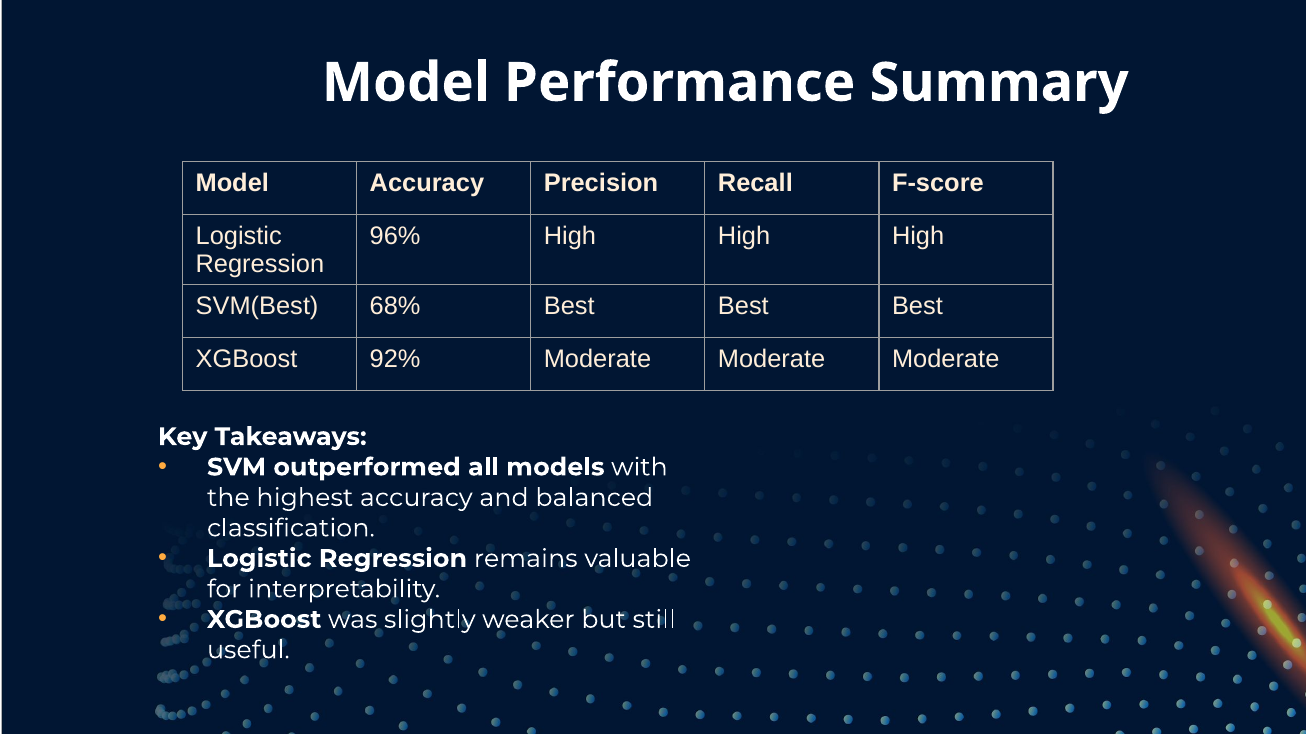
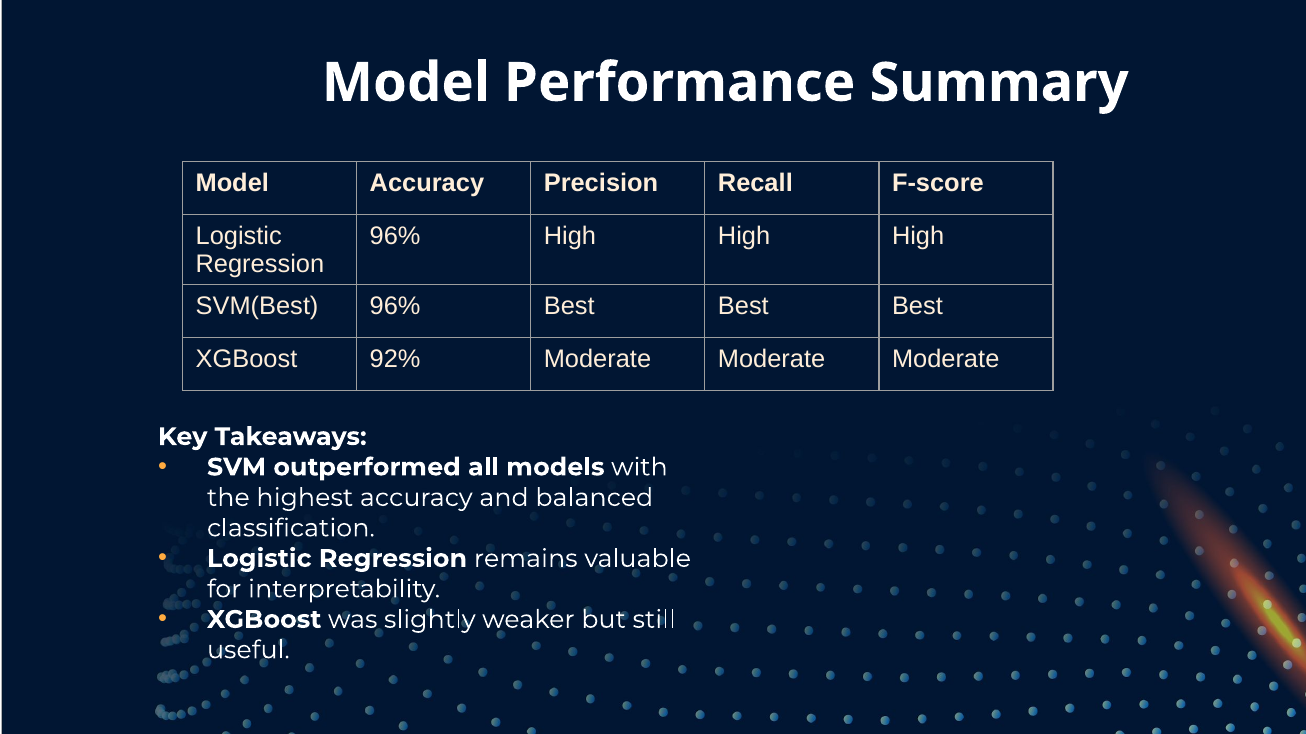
SVM(Best 68%: 68% -> 96%
